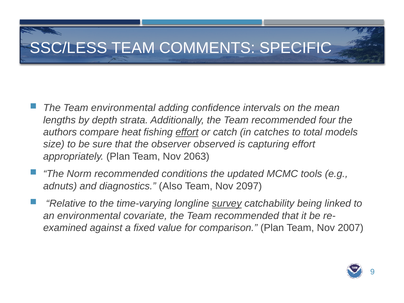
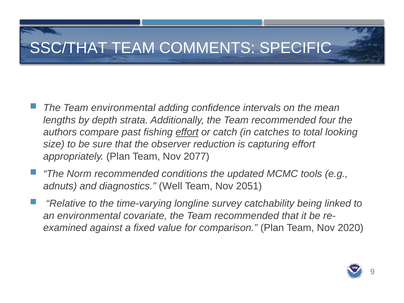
SSC/LESS: SSC/LESS -> SSC/THAT
heat: heat -> past
models: models -> looking
observed: observed -> reduction
2063: 2063 -> 2077
Also: Also -> Well
2097: 2097 -> 2051
survey underline: present -> none
2007: 2007 -> 2020
